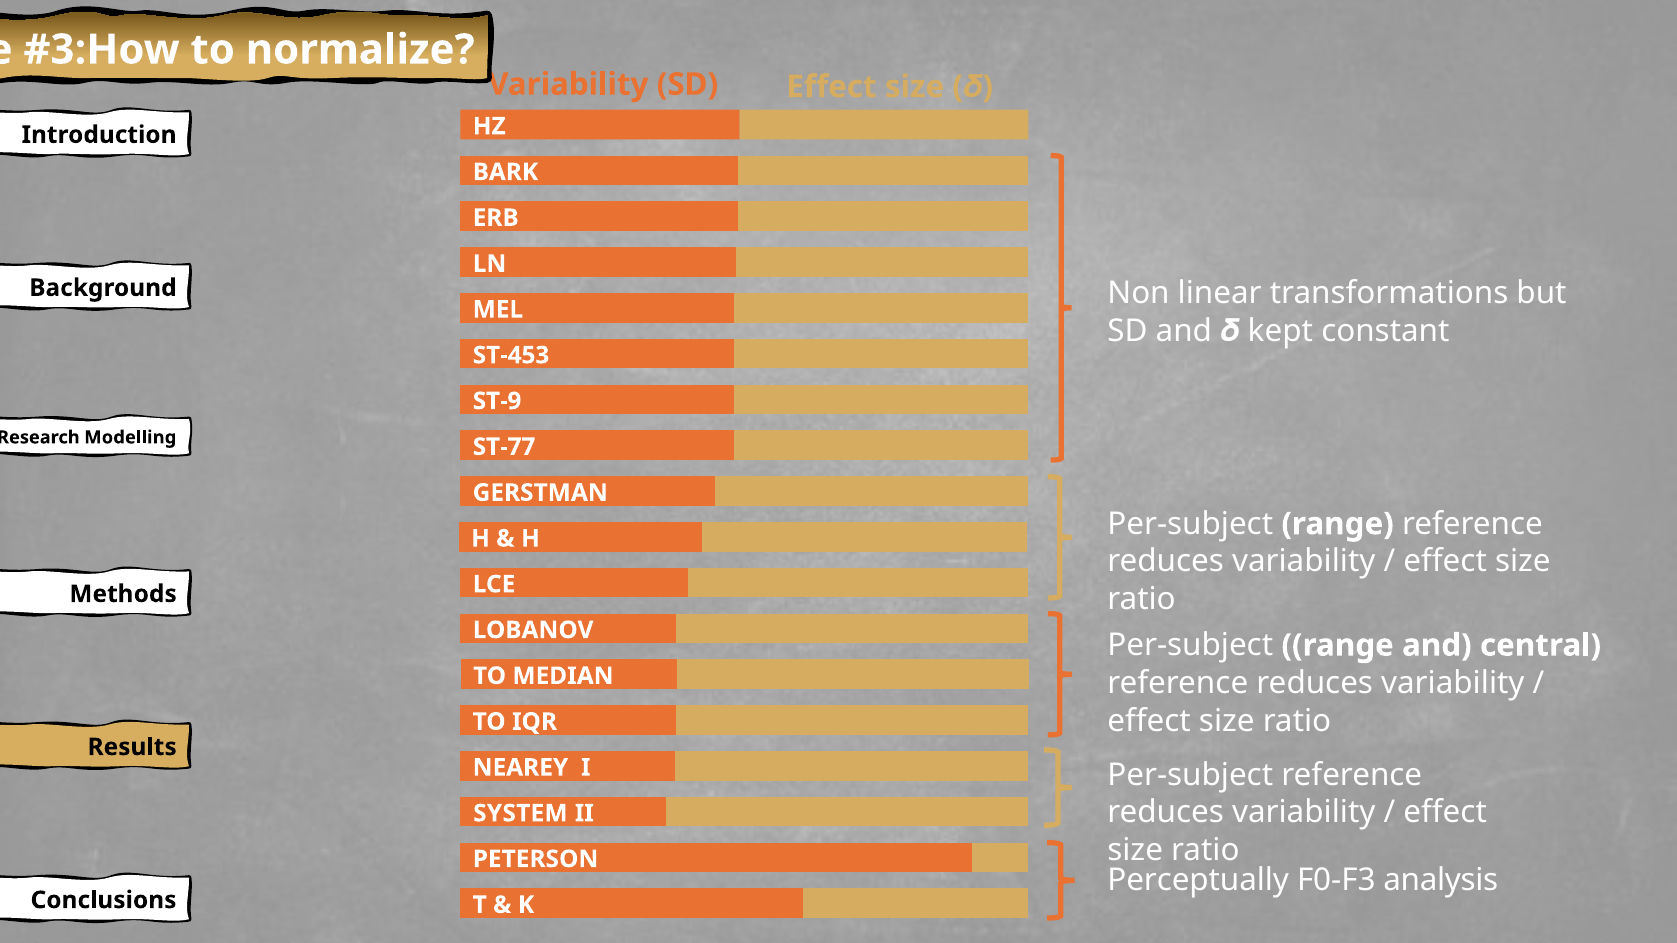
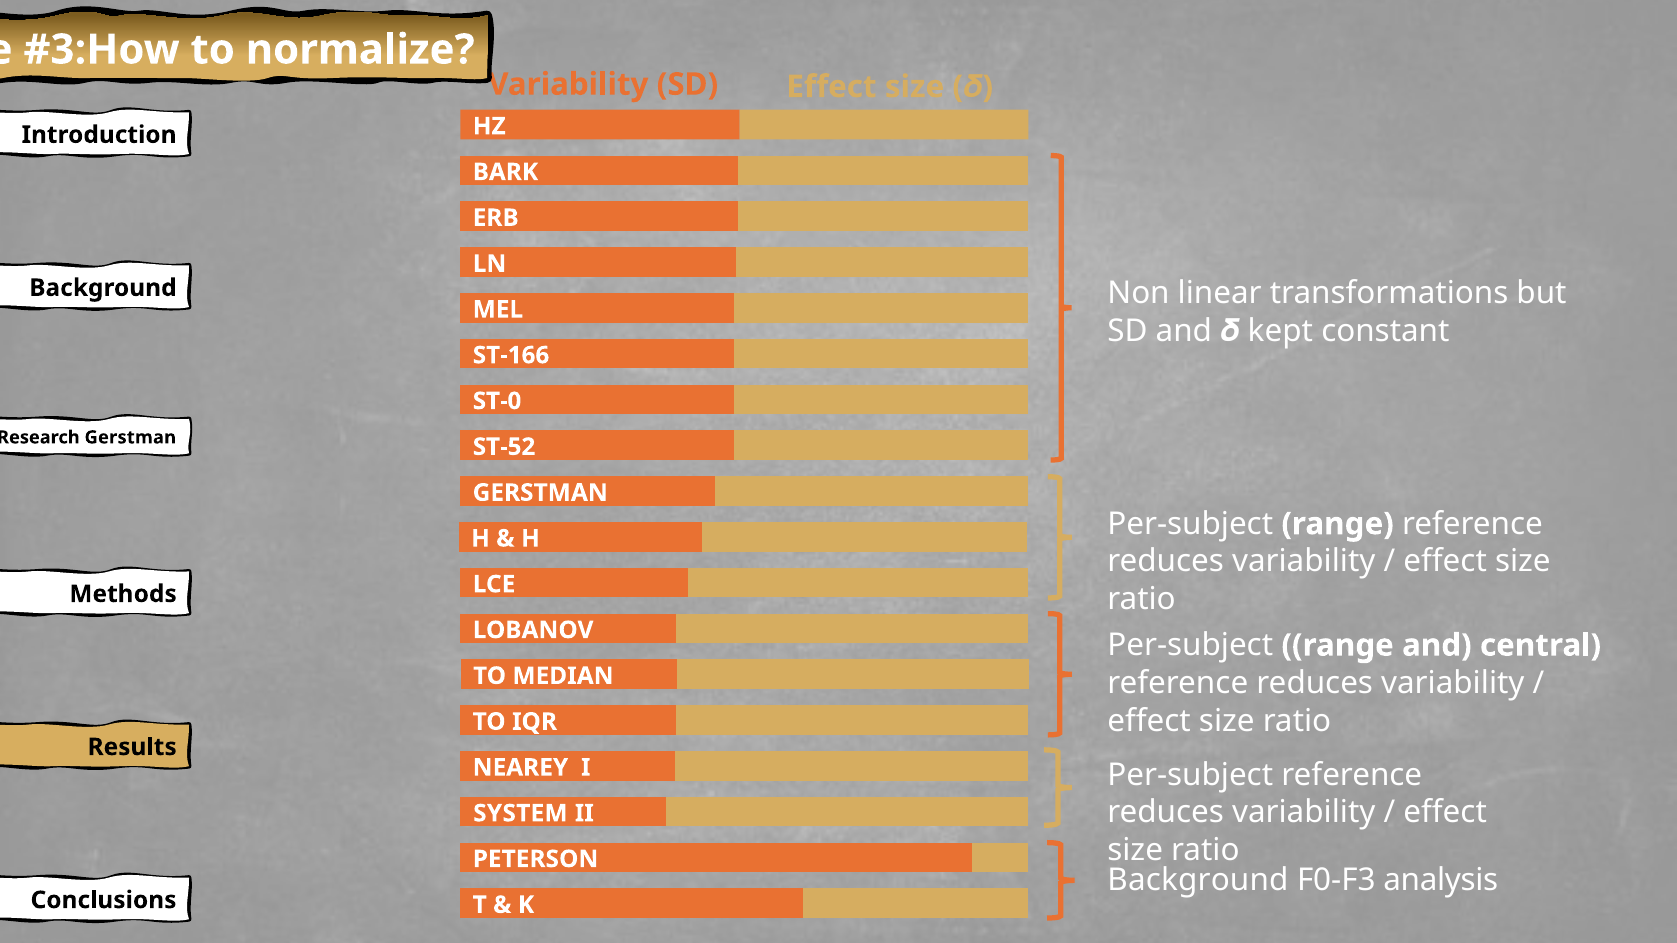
ST-453: ST-453 -> ST-166
ST-9: ST-9 -> ST-0
Modelling at (130, 438): Modelling -> Gerstman
ST-77: ST-77 -> ST-52
Perceptually at (1198, 880): Perceptually -> Background
